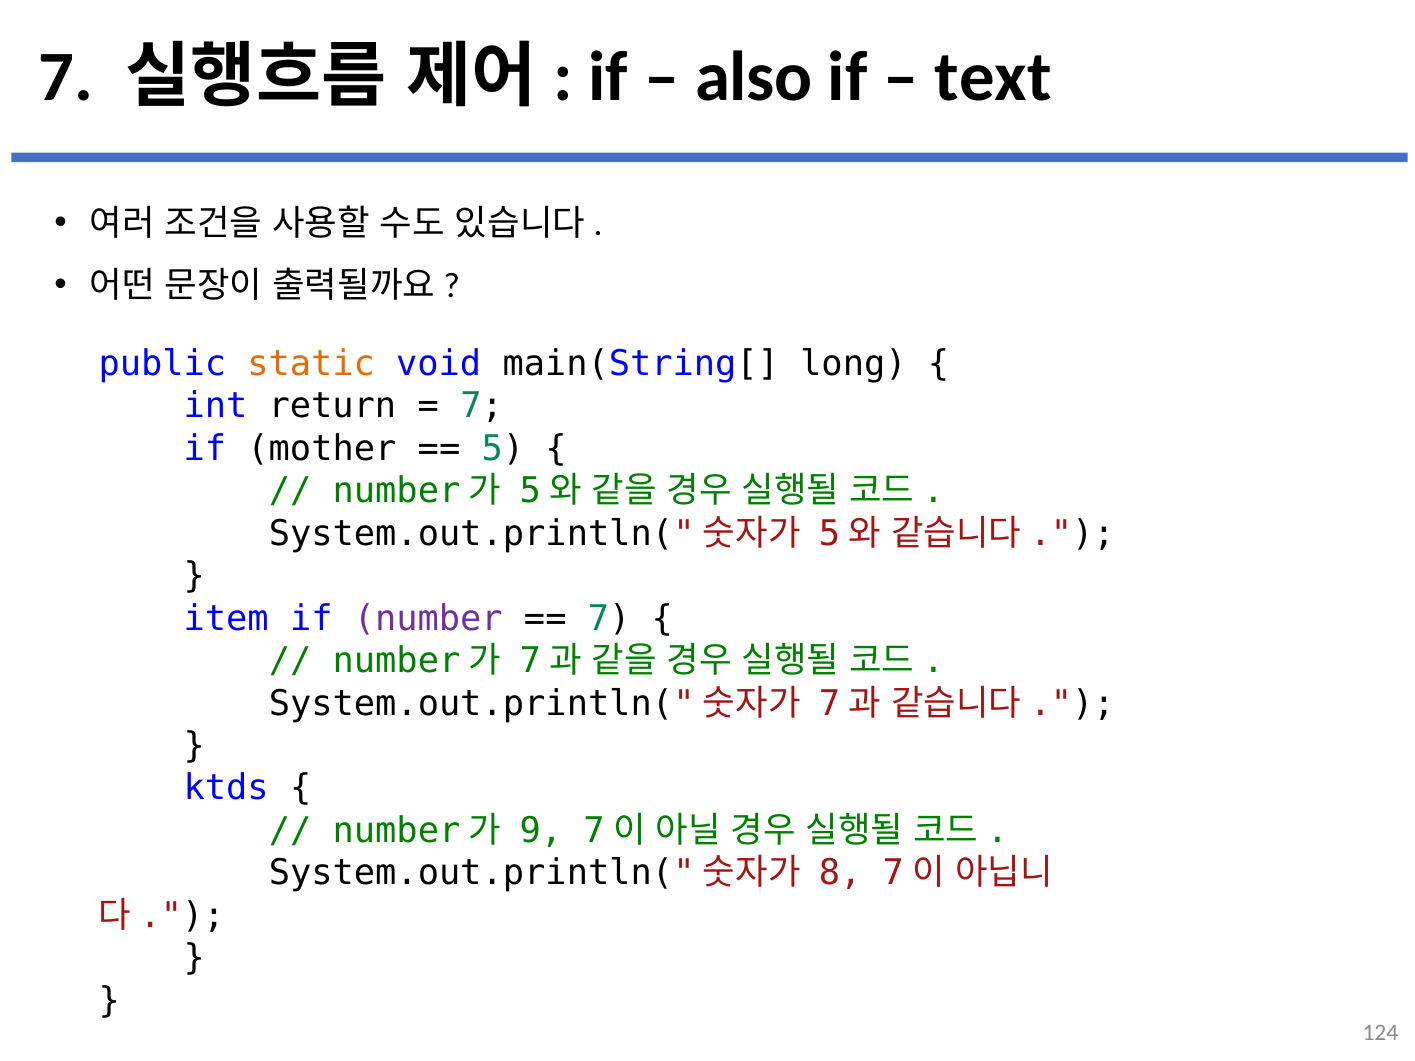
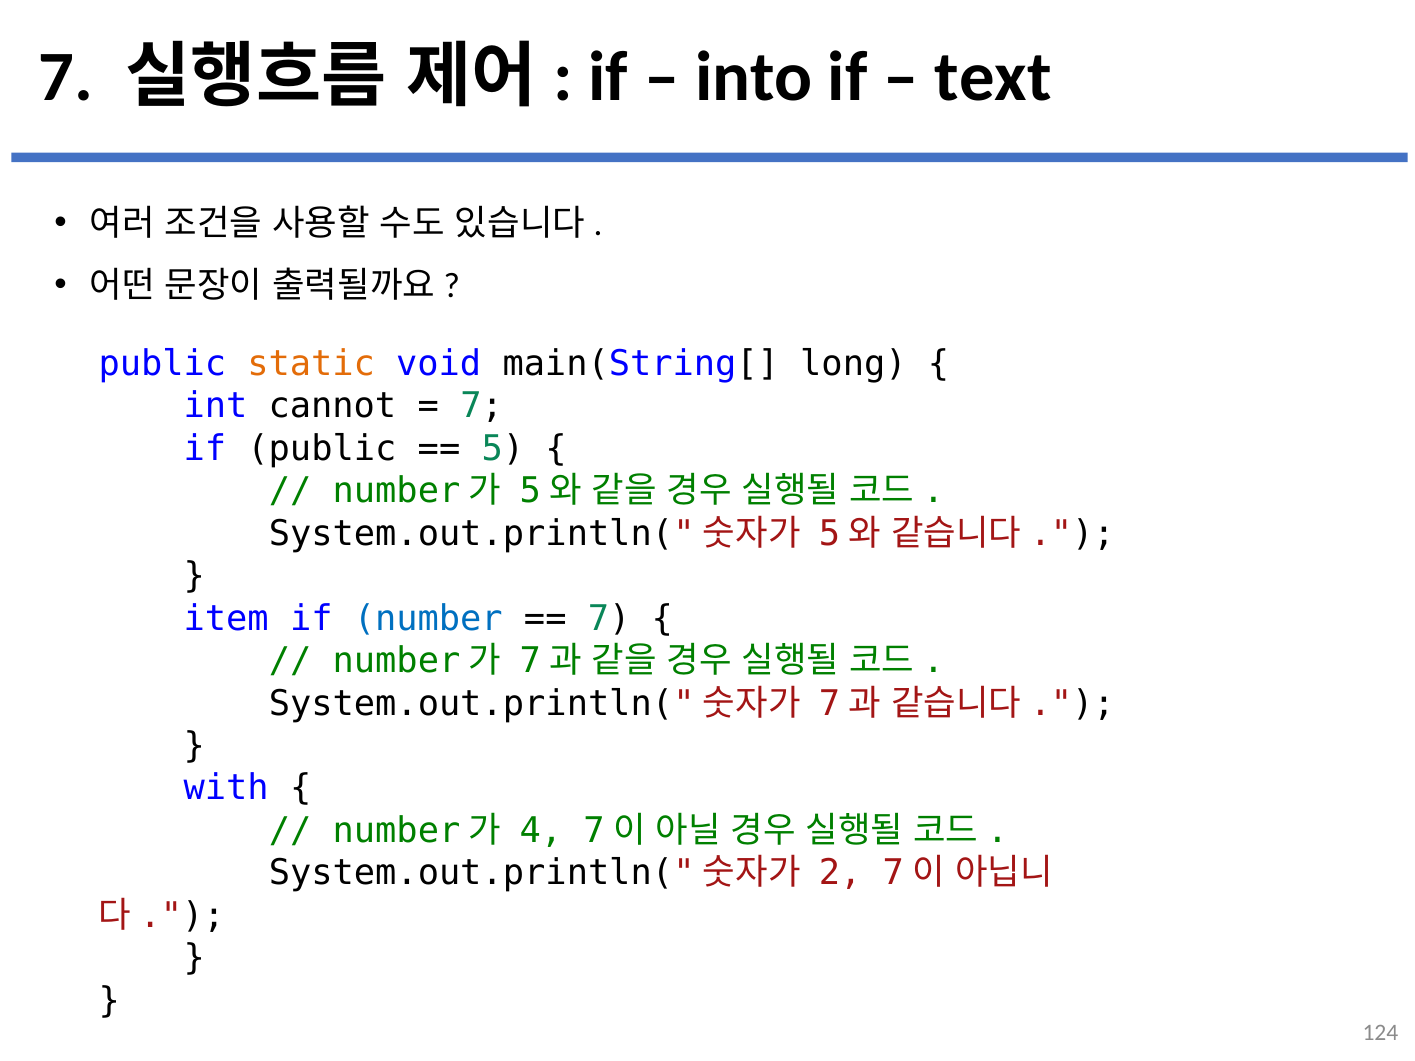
also: also -> into
return: return -> cannot
if mother: mother -> public
number colour: purple -> blue
ktds: ktds -> with
9: 9 -> 4
8: 8 -> 2
